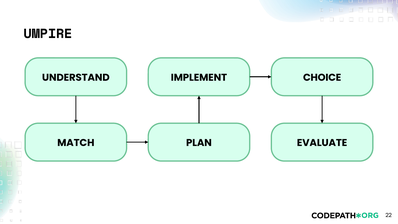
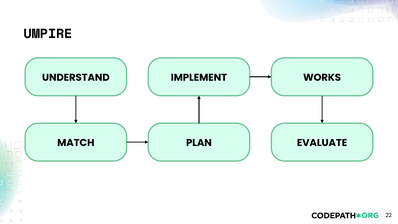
CHOICE: CHOICE -> WORKS
